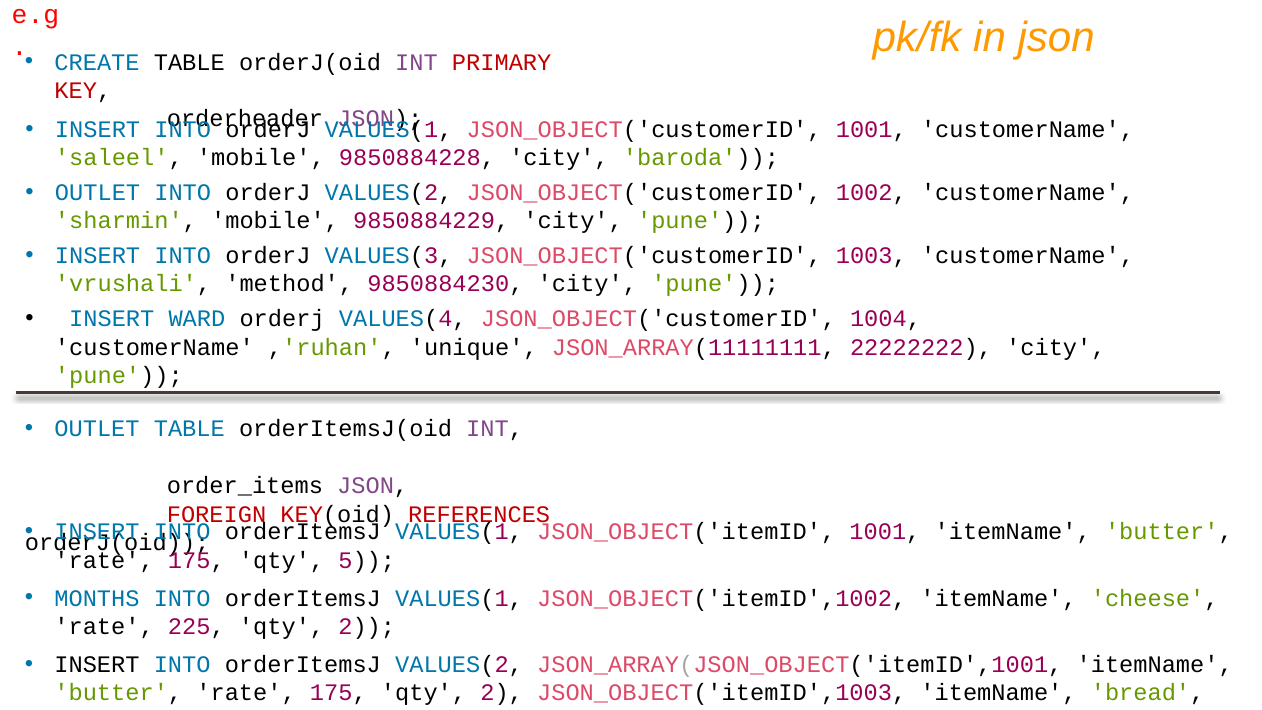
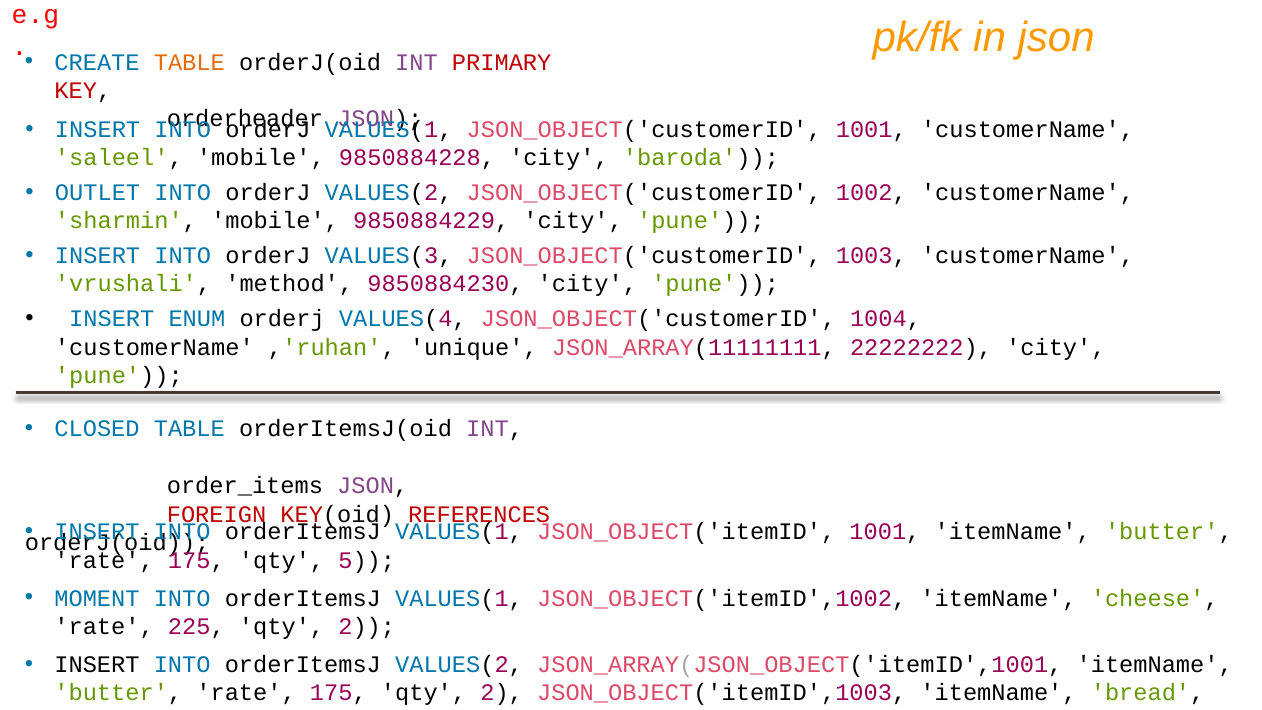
TABLE at (189, 62) colour: black -> orange
WARD: WARD -> ENUM
OUTLET at (97, 429): OUTLET -> CLOSED
MONTHS: MONTHS -> MOMENT
